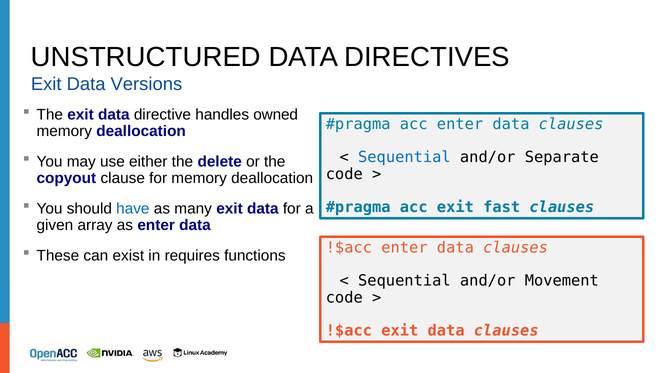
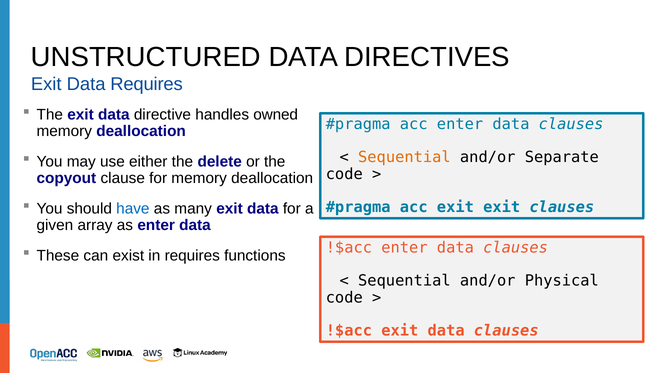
Data Versions: Versions -> Requires
Sequential at (404, 157) colour: blue -> orange
exit fast: fast -> exit
Movement: Movement -> Physical
